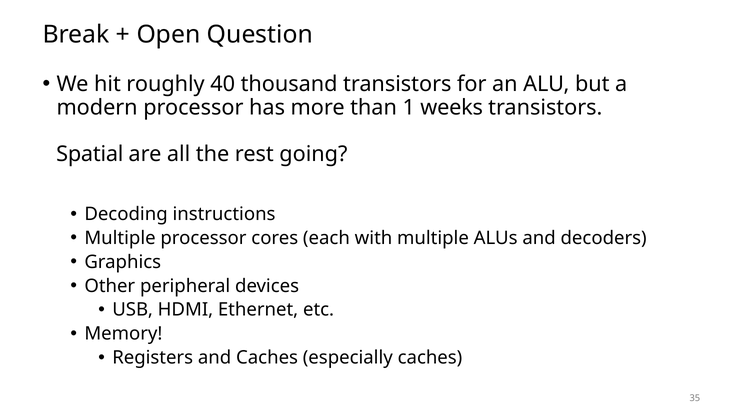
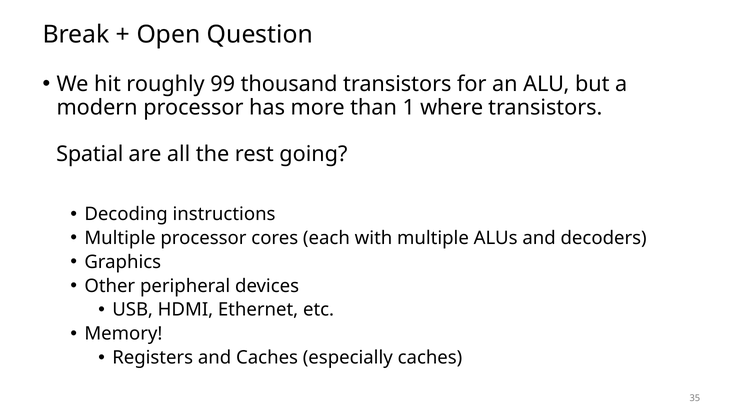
40: 40 -> 99
weeks: weeks -> where
